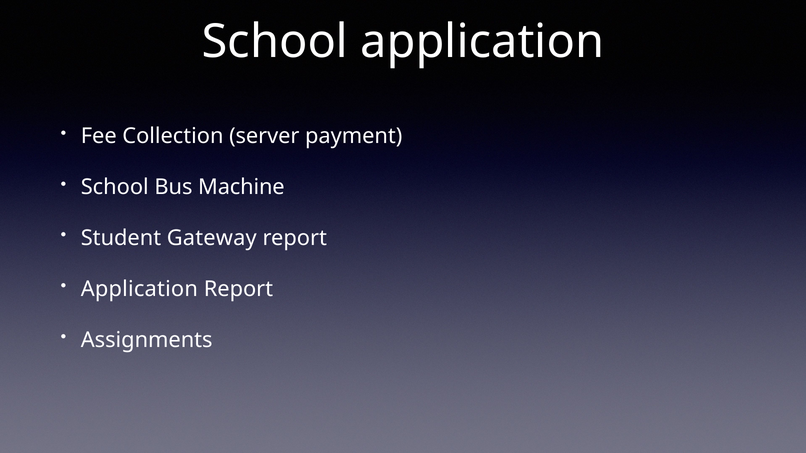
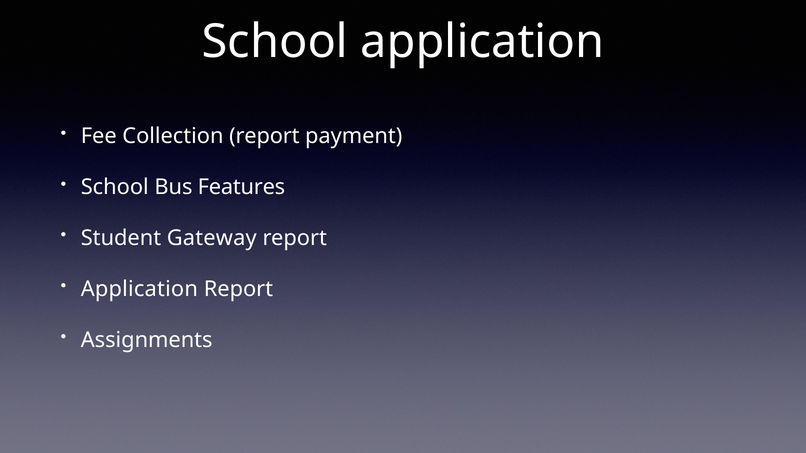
Collection server: server -> report
Machine: Machine -> Features
